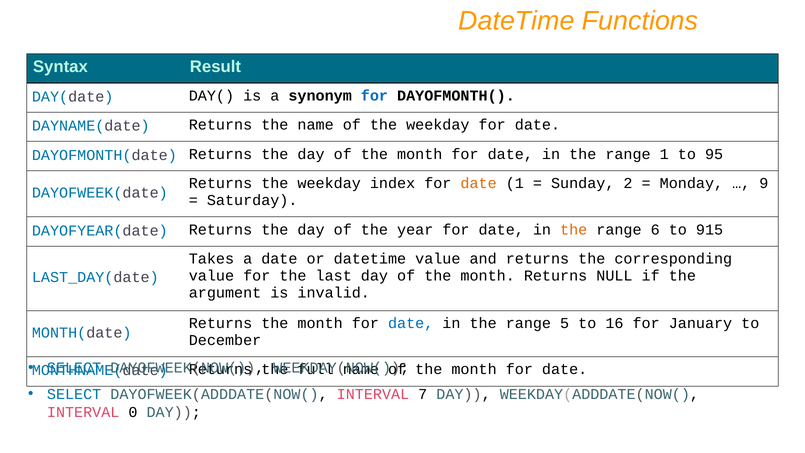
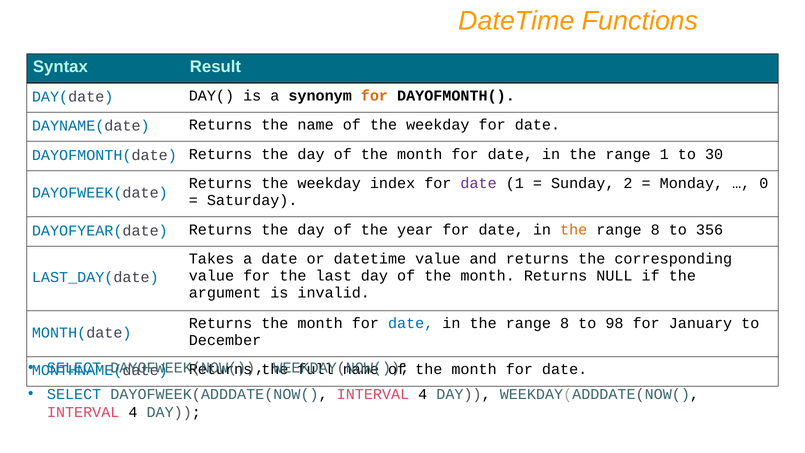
for at (374, 96) colour: blue -> orange
95: 95 -> 30
date at (479, 183) colour: orange -> purple
9: 9 -> 0
6 at (655, 229): 6 -> 8
915: 915 -> 356
5 at (565, 323): 5 -> 8
16: 16 -> 98
DAYOFWEEK(ADDDATE(NOW( INTERVAL 7: 7 -> 4
0 at (133, 412): 0 -> 4
